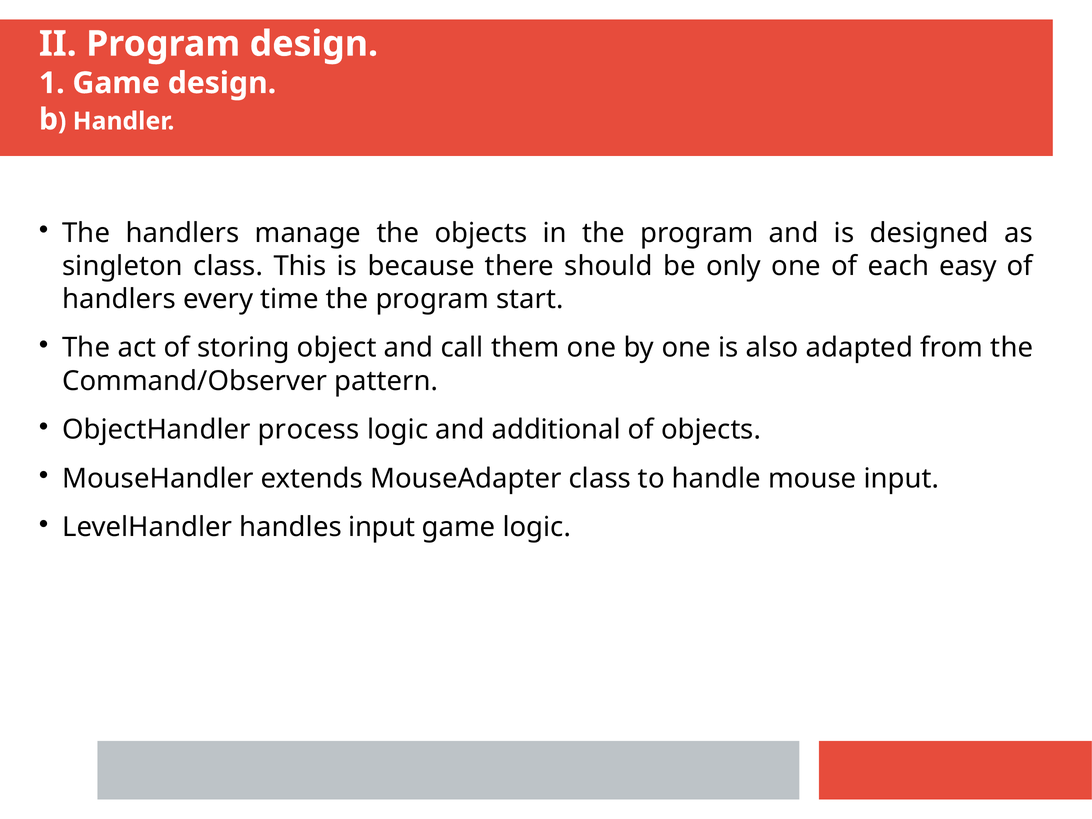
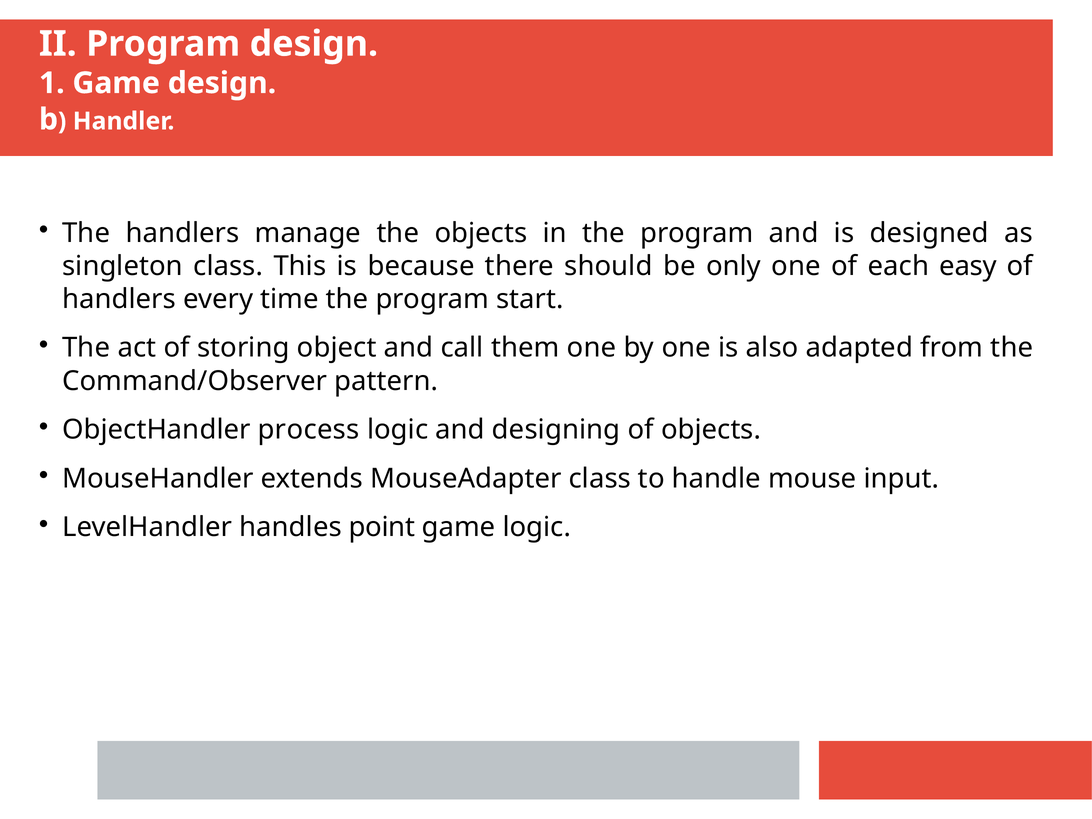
additional: additional -> designing
handles input: input -> point
